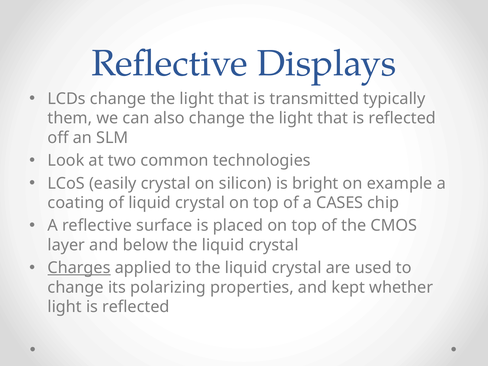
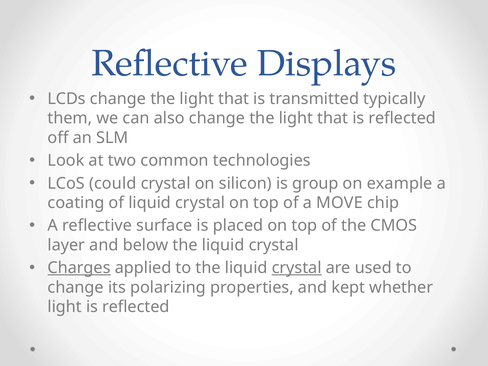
easily: easily -> could
bright: bright -> group
CASES: CASES -> MOVE
crystal at (297, 268) underline: none -> present
